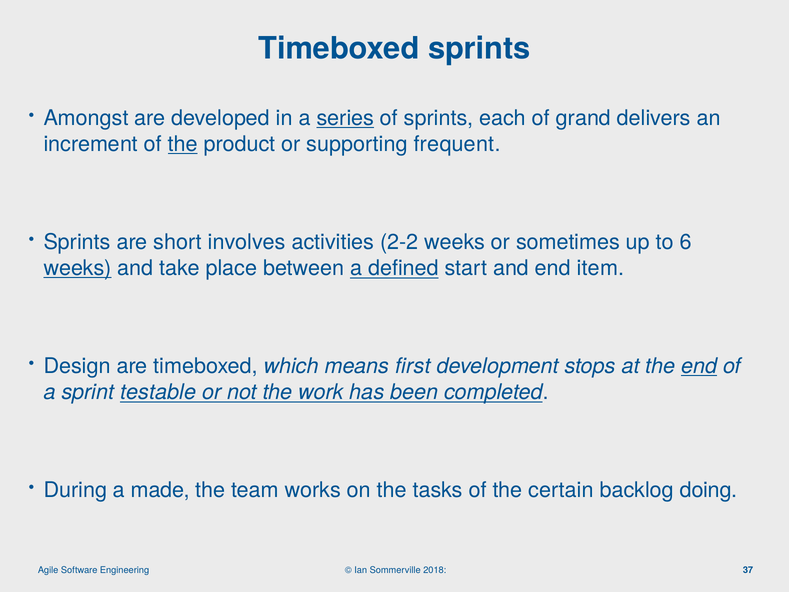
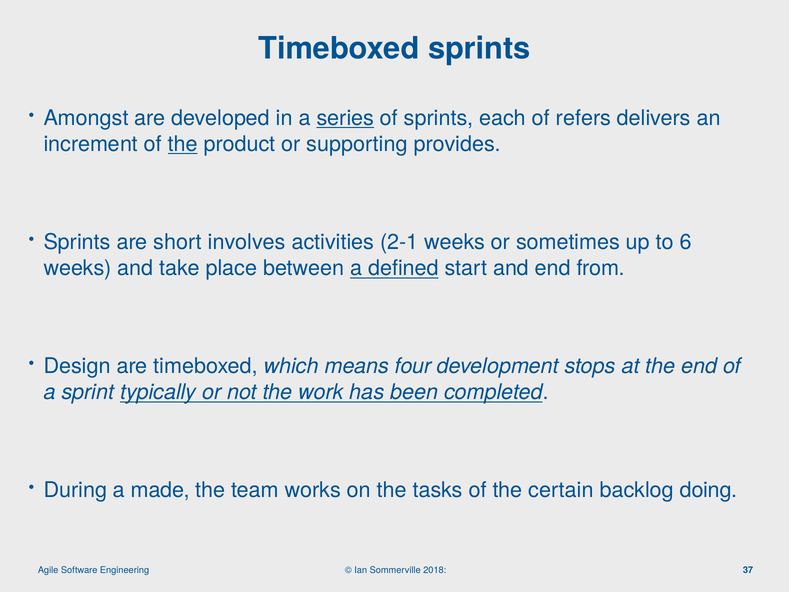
grand: grand -> refers
frequent: frequent -> provides
2-2: 2-2 -> 2-1
weeks at (78, 268) underline: present -> none
item: item -> from
first: first -> four
end at (699, 366) underline: present -> none
testable: testable -> typically
